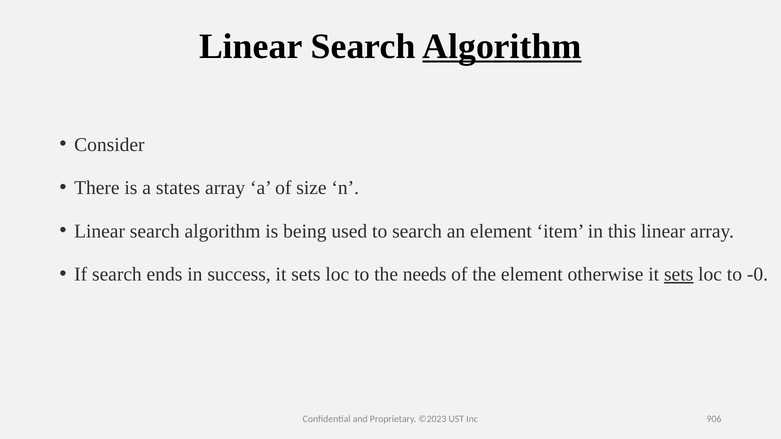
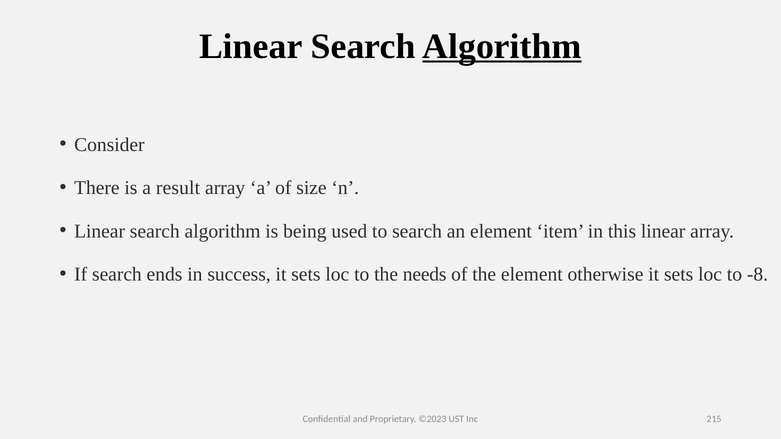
states: states -> result
sets at (679, 275) underline: present -> none
-0: -0 -> -8
906: 906 -> 215
